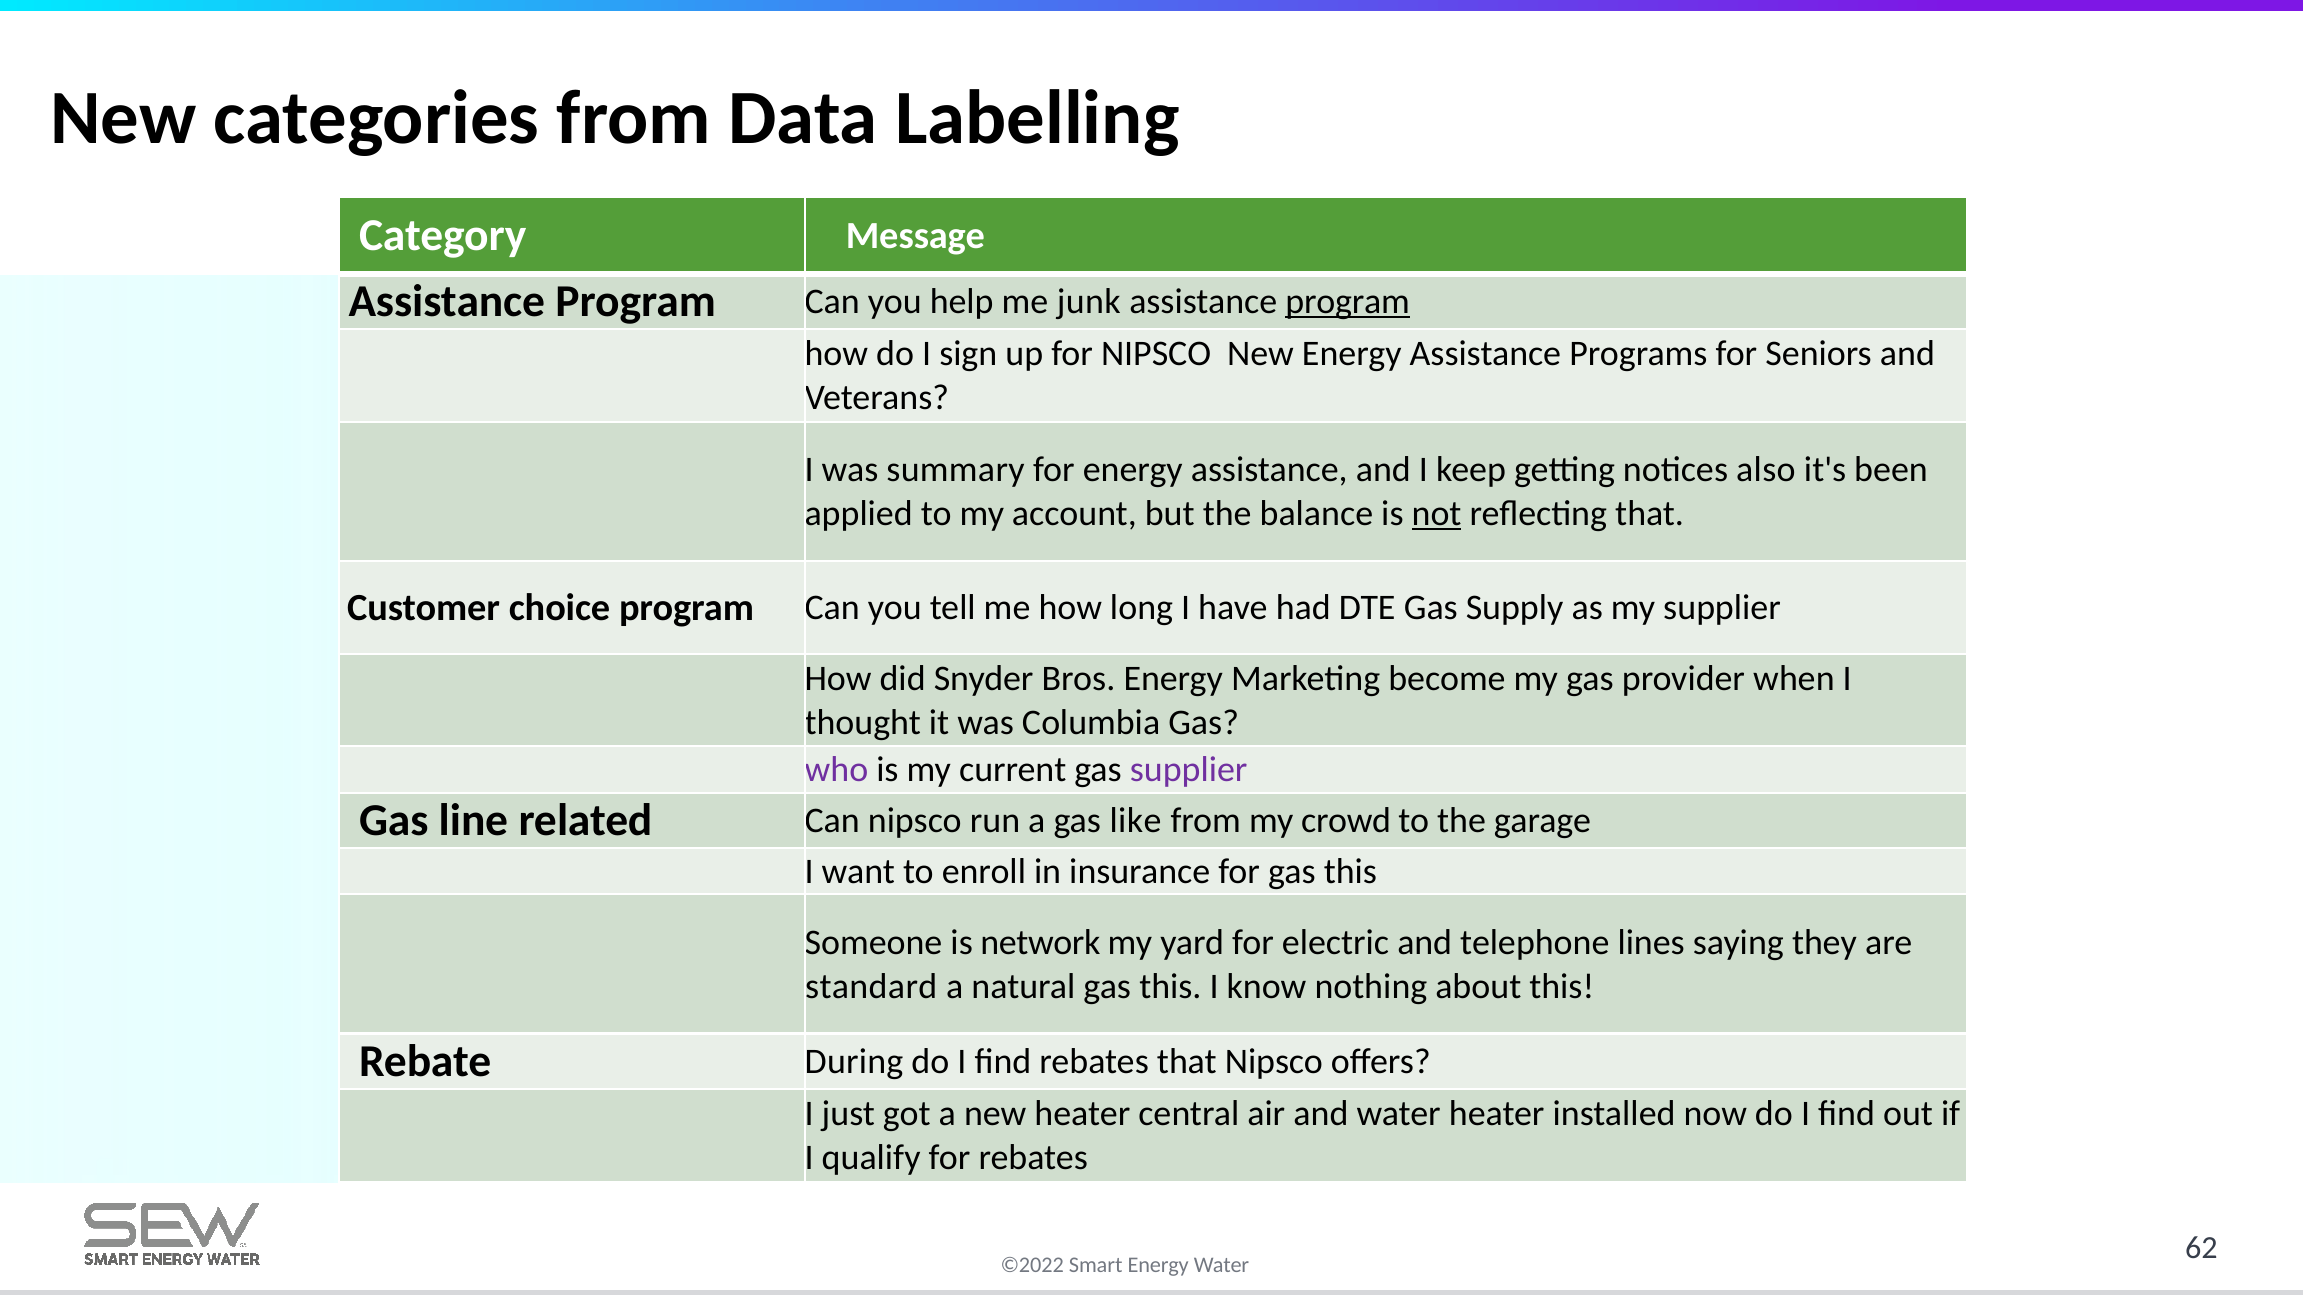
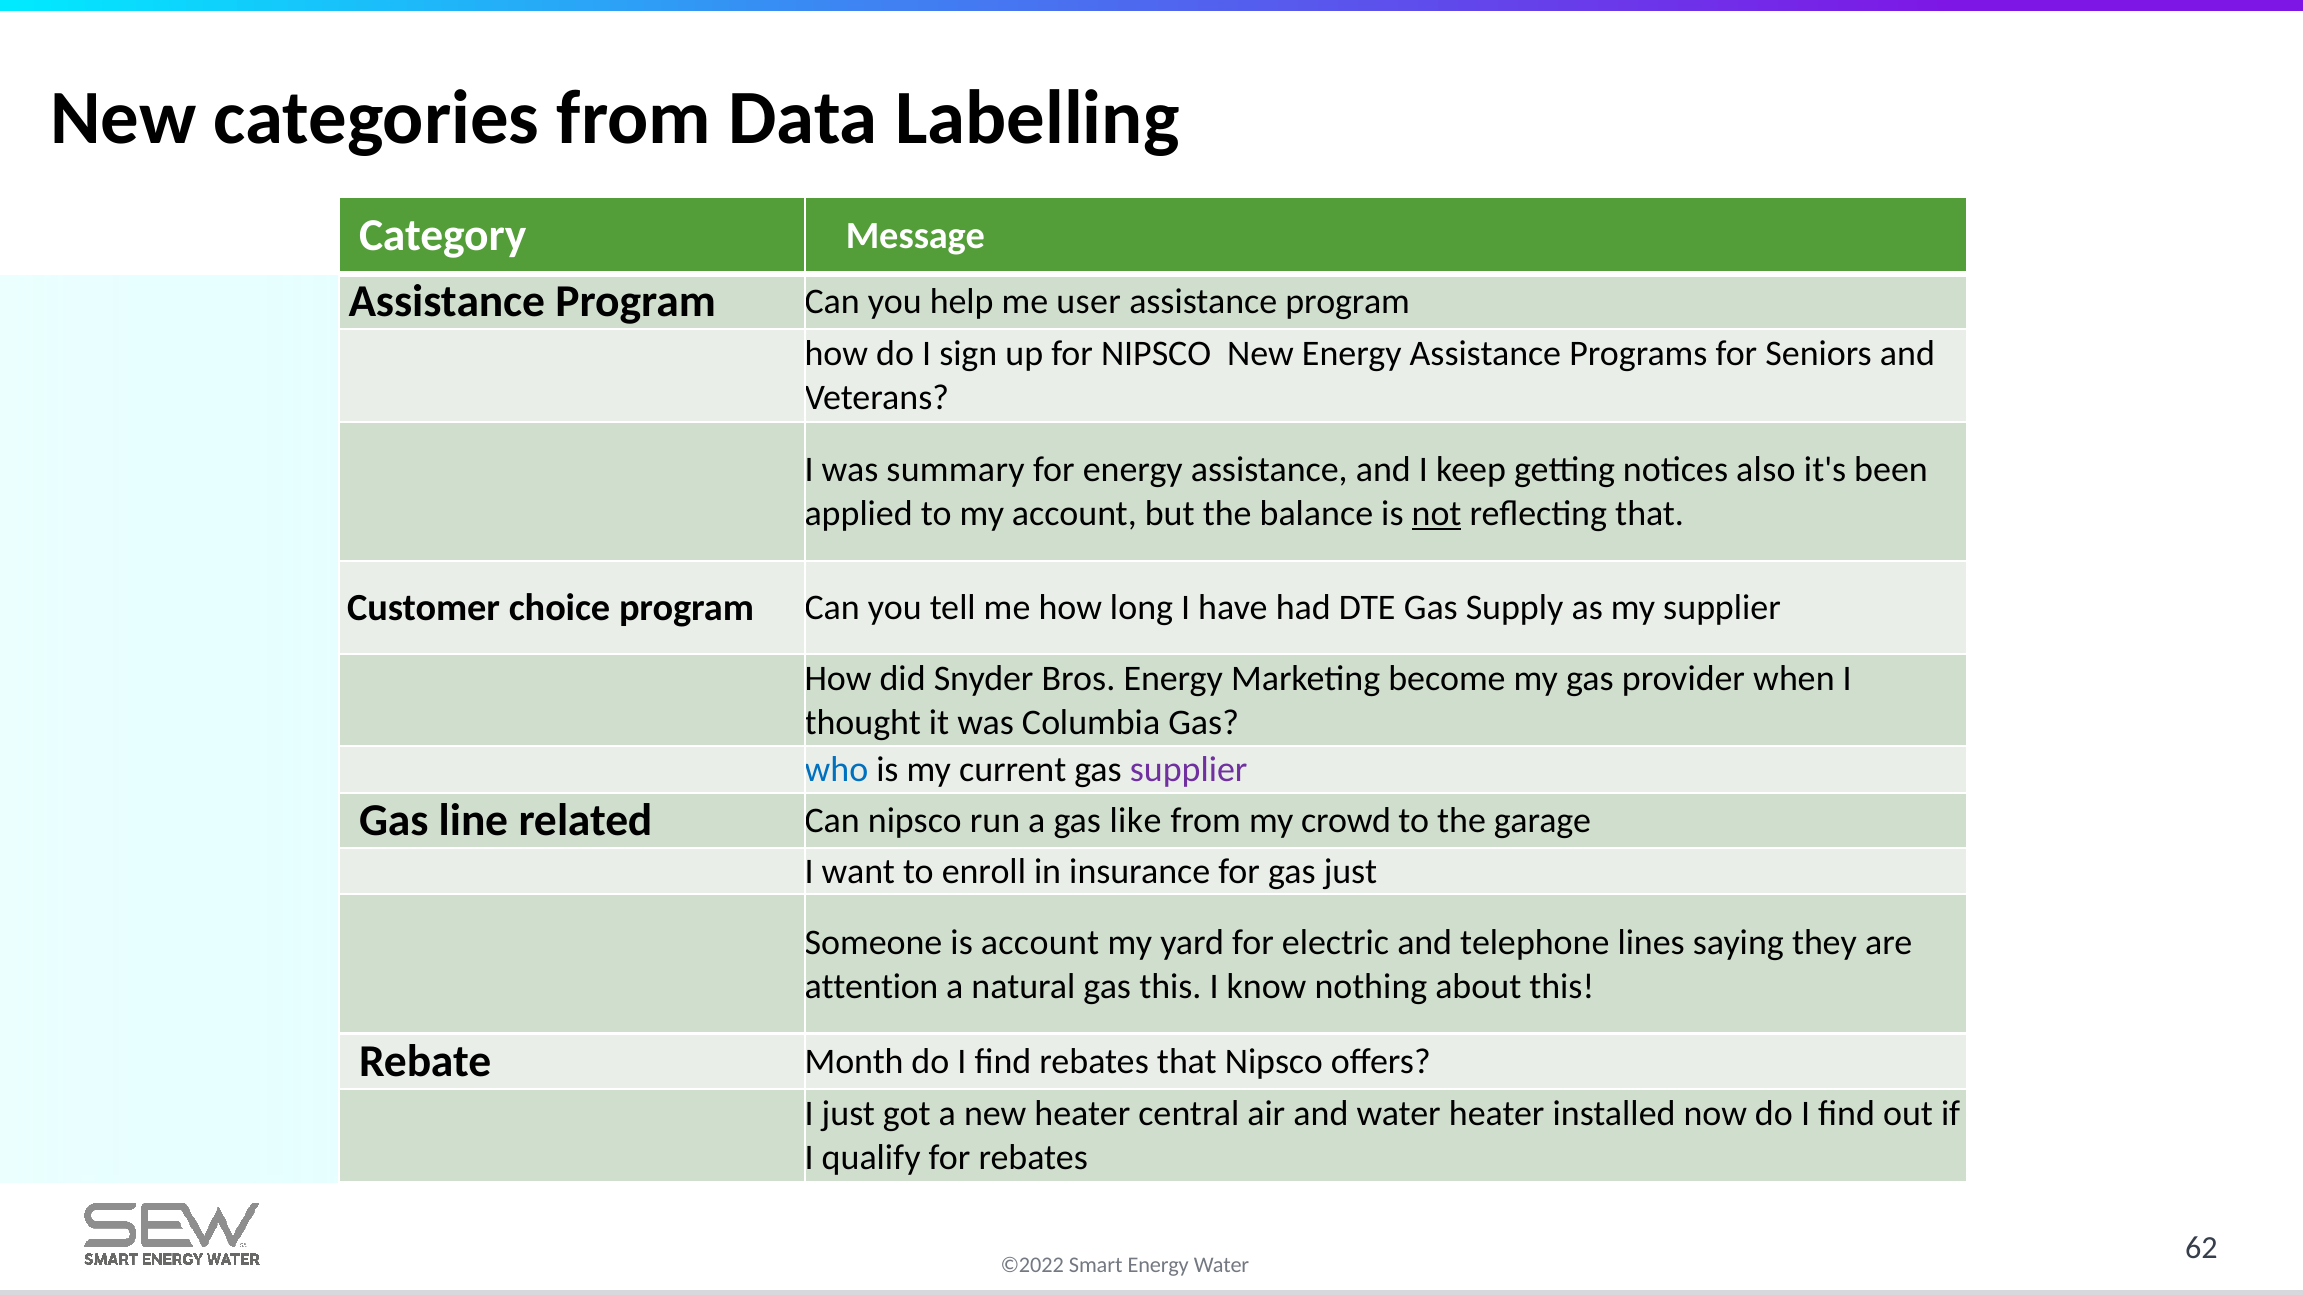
junk: junk -> user
program at (1348, 302) underline: present -> none
who colour: purple -> blue
for gas this: this -> just
is network: network -> account
standard: standard -> attention
During: During -> Month
